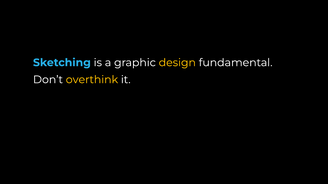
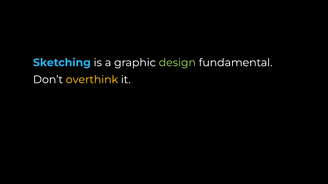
design colour: yellow -> light green
